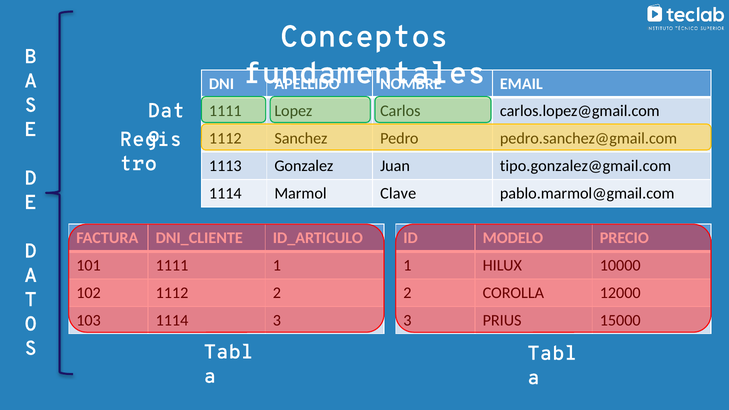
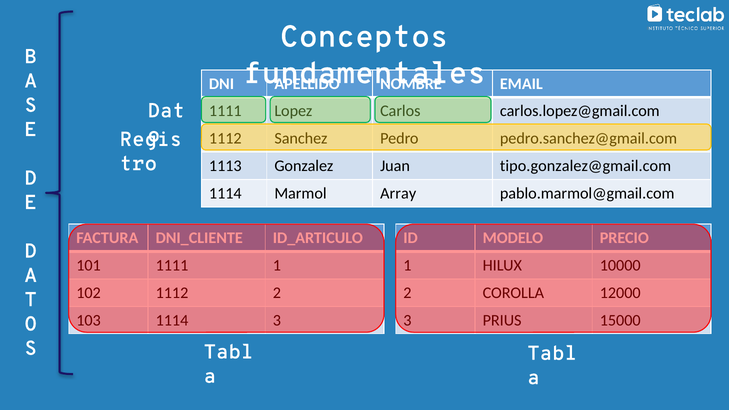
Clave: Clave -> Array
